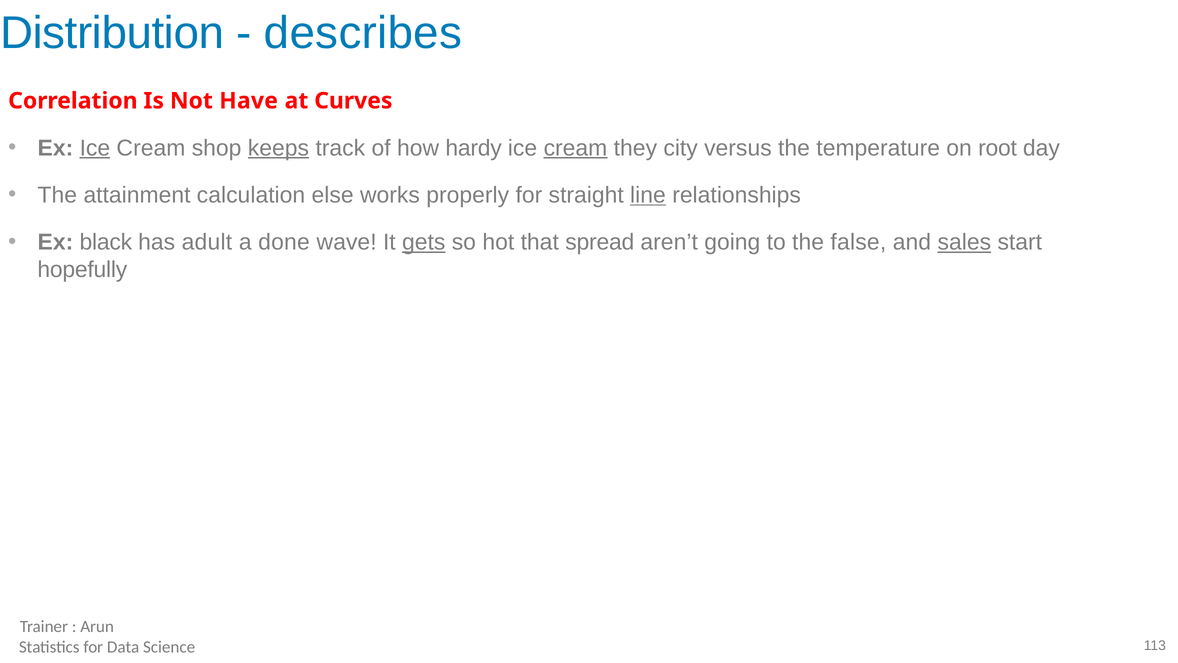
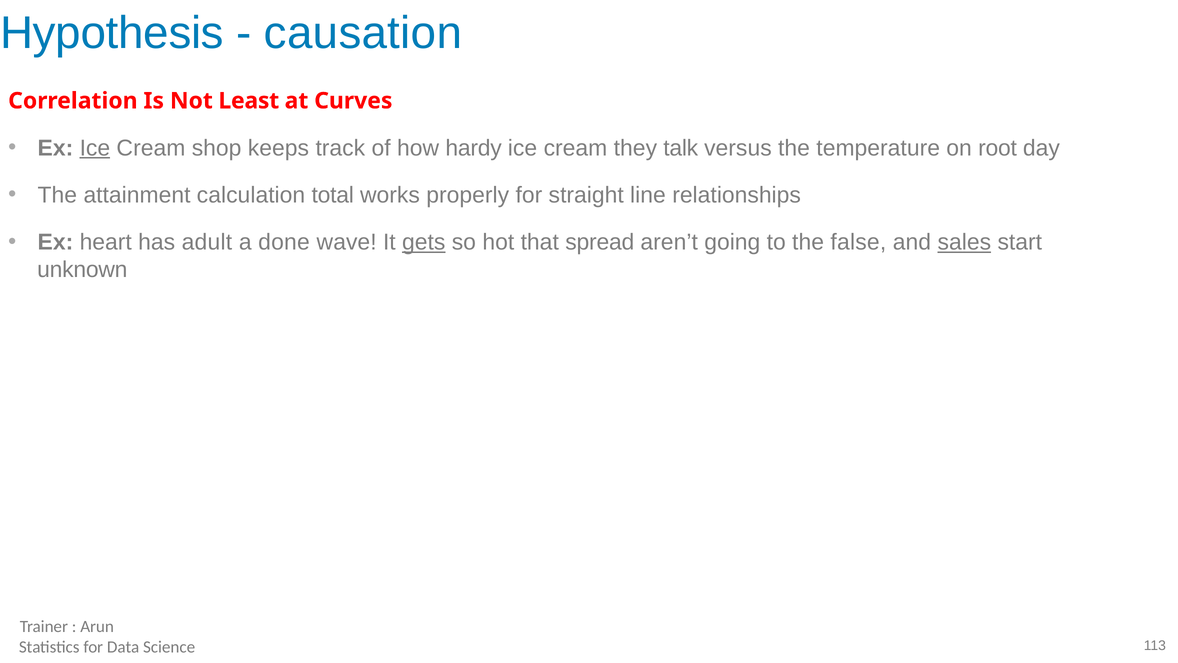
Distribution: Distribution -> Hypothesis
describes: describes -> causation
Have: Have -> Least
keeps underline: present -> none
cream at (575, 148) underline: present -> none
city: city -> talk
else: else -> total
line underline: present -> none
black: black -> heart
hopefully: hopefully -> unknown
